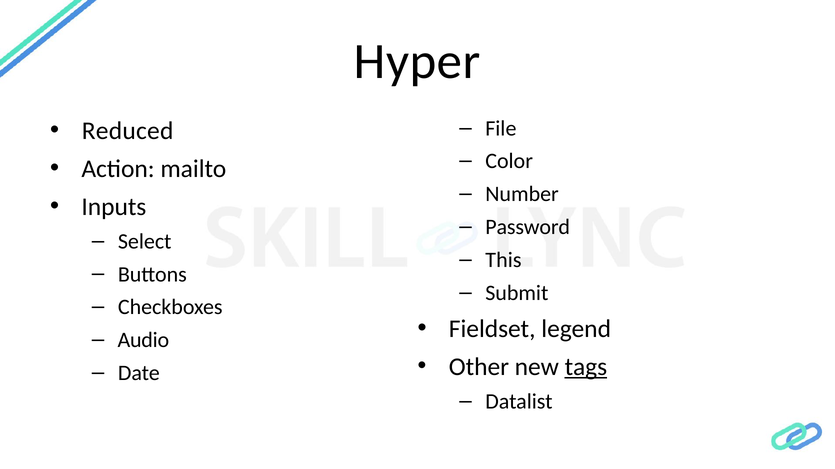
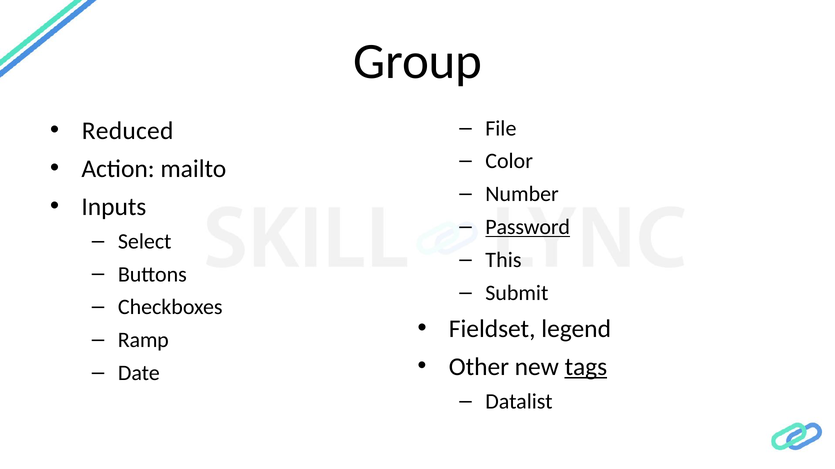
Hyper: Hyper -> Group
Password underline: none -> present
Audio: Audio -> Ramp
